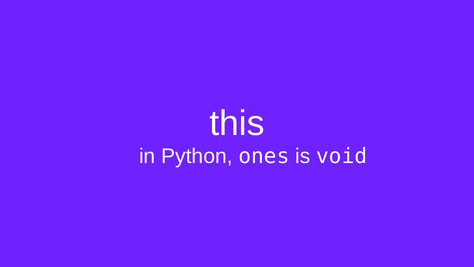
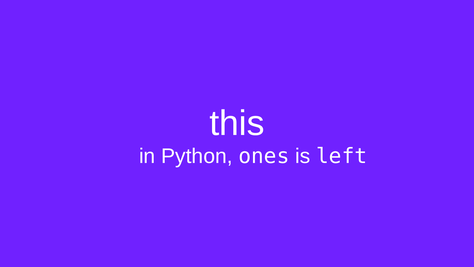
void: void -> left
